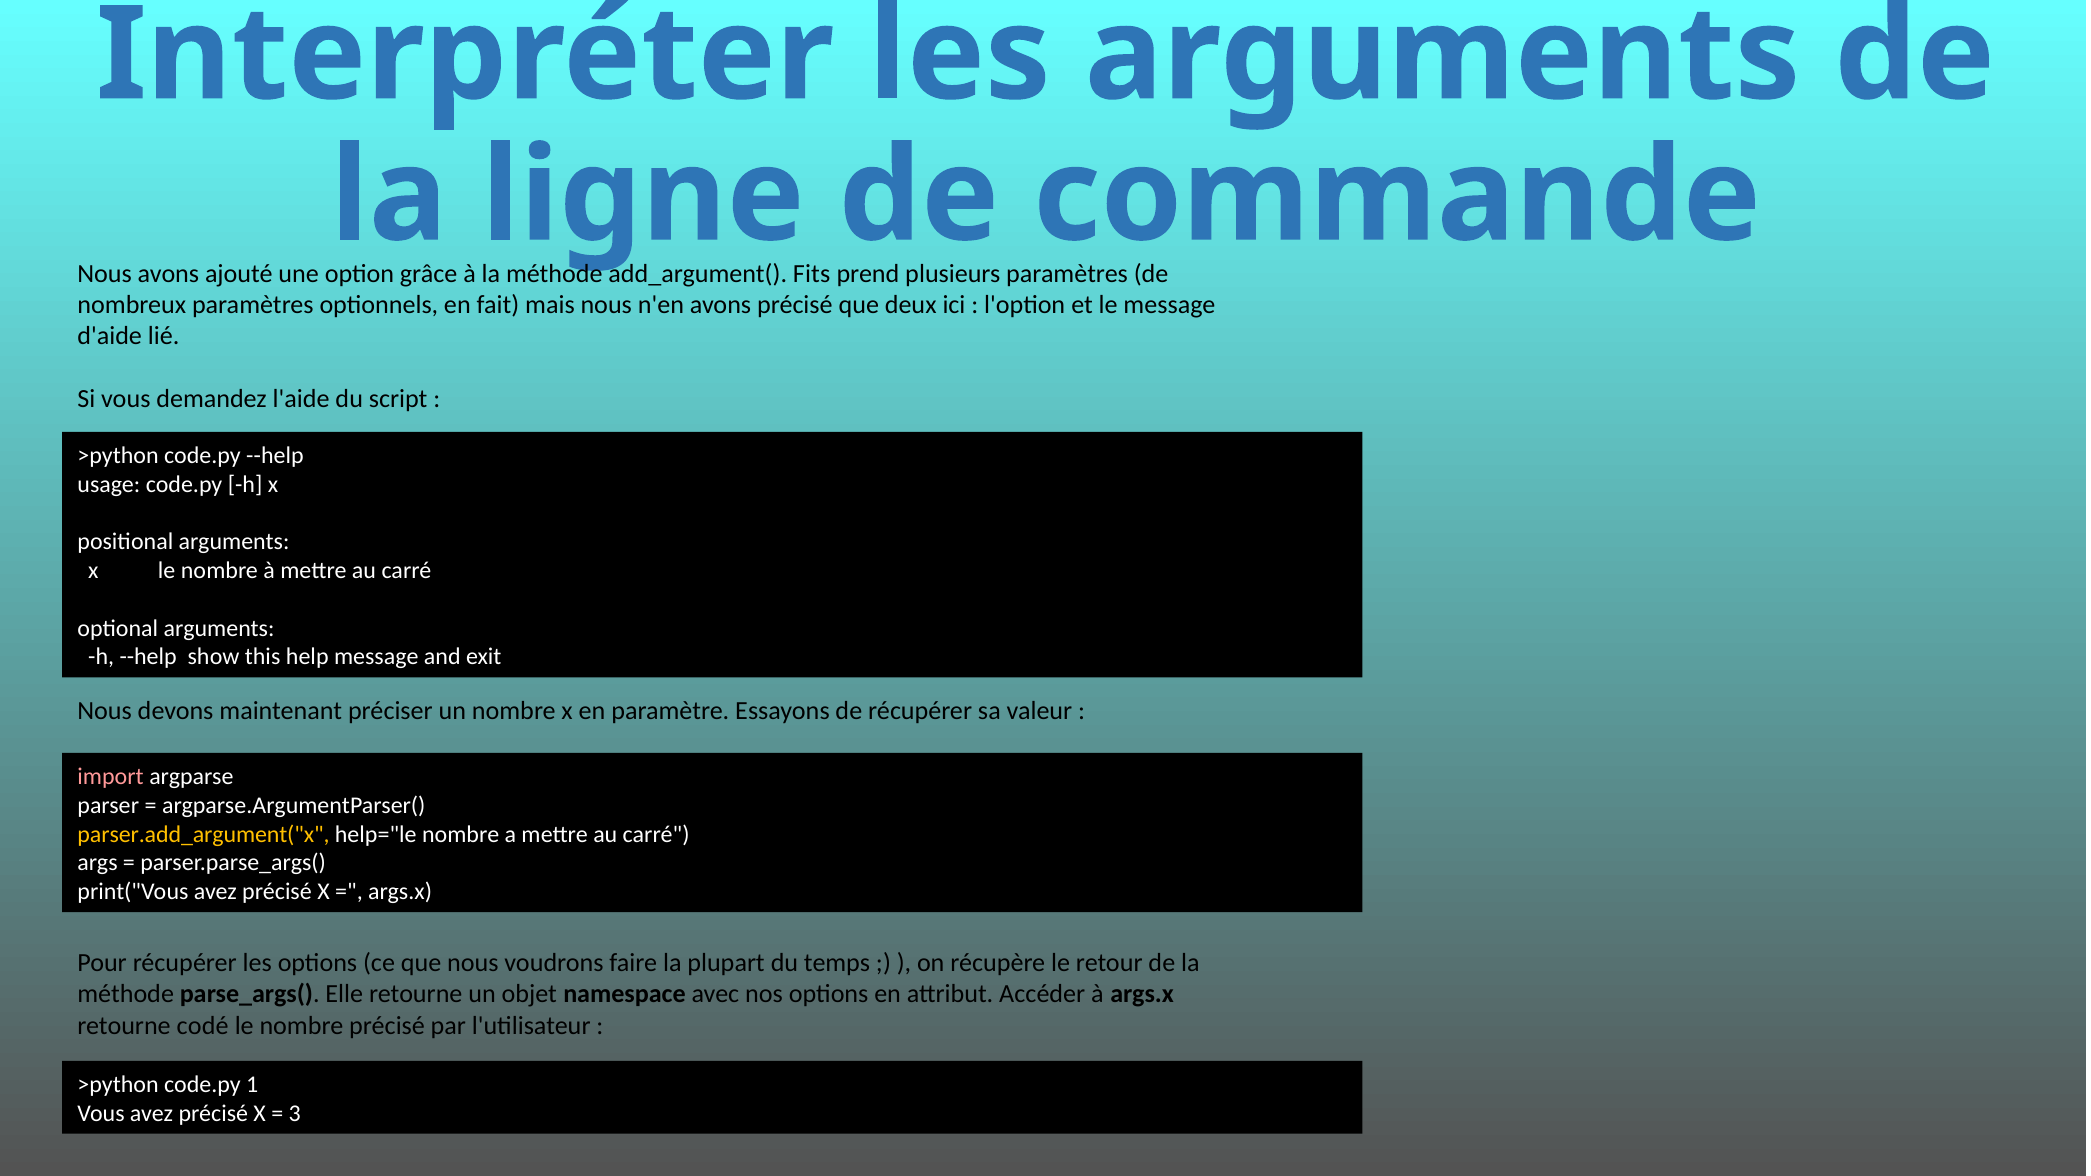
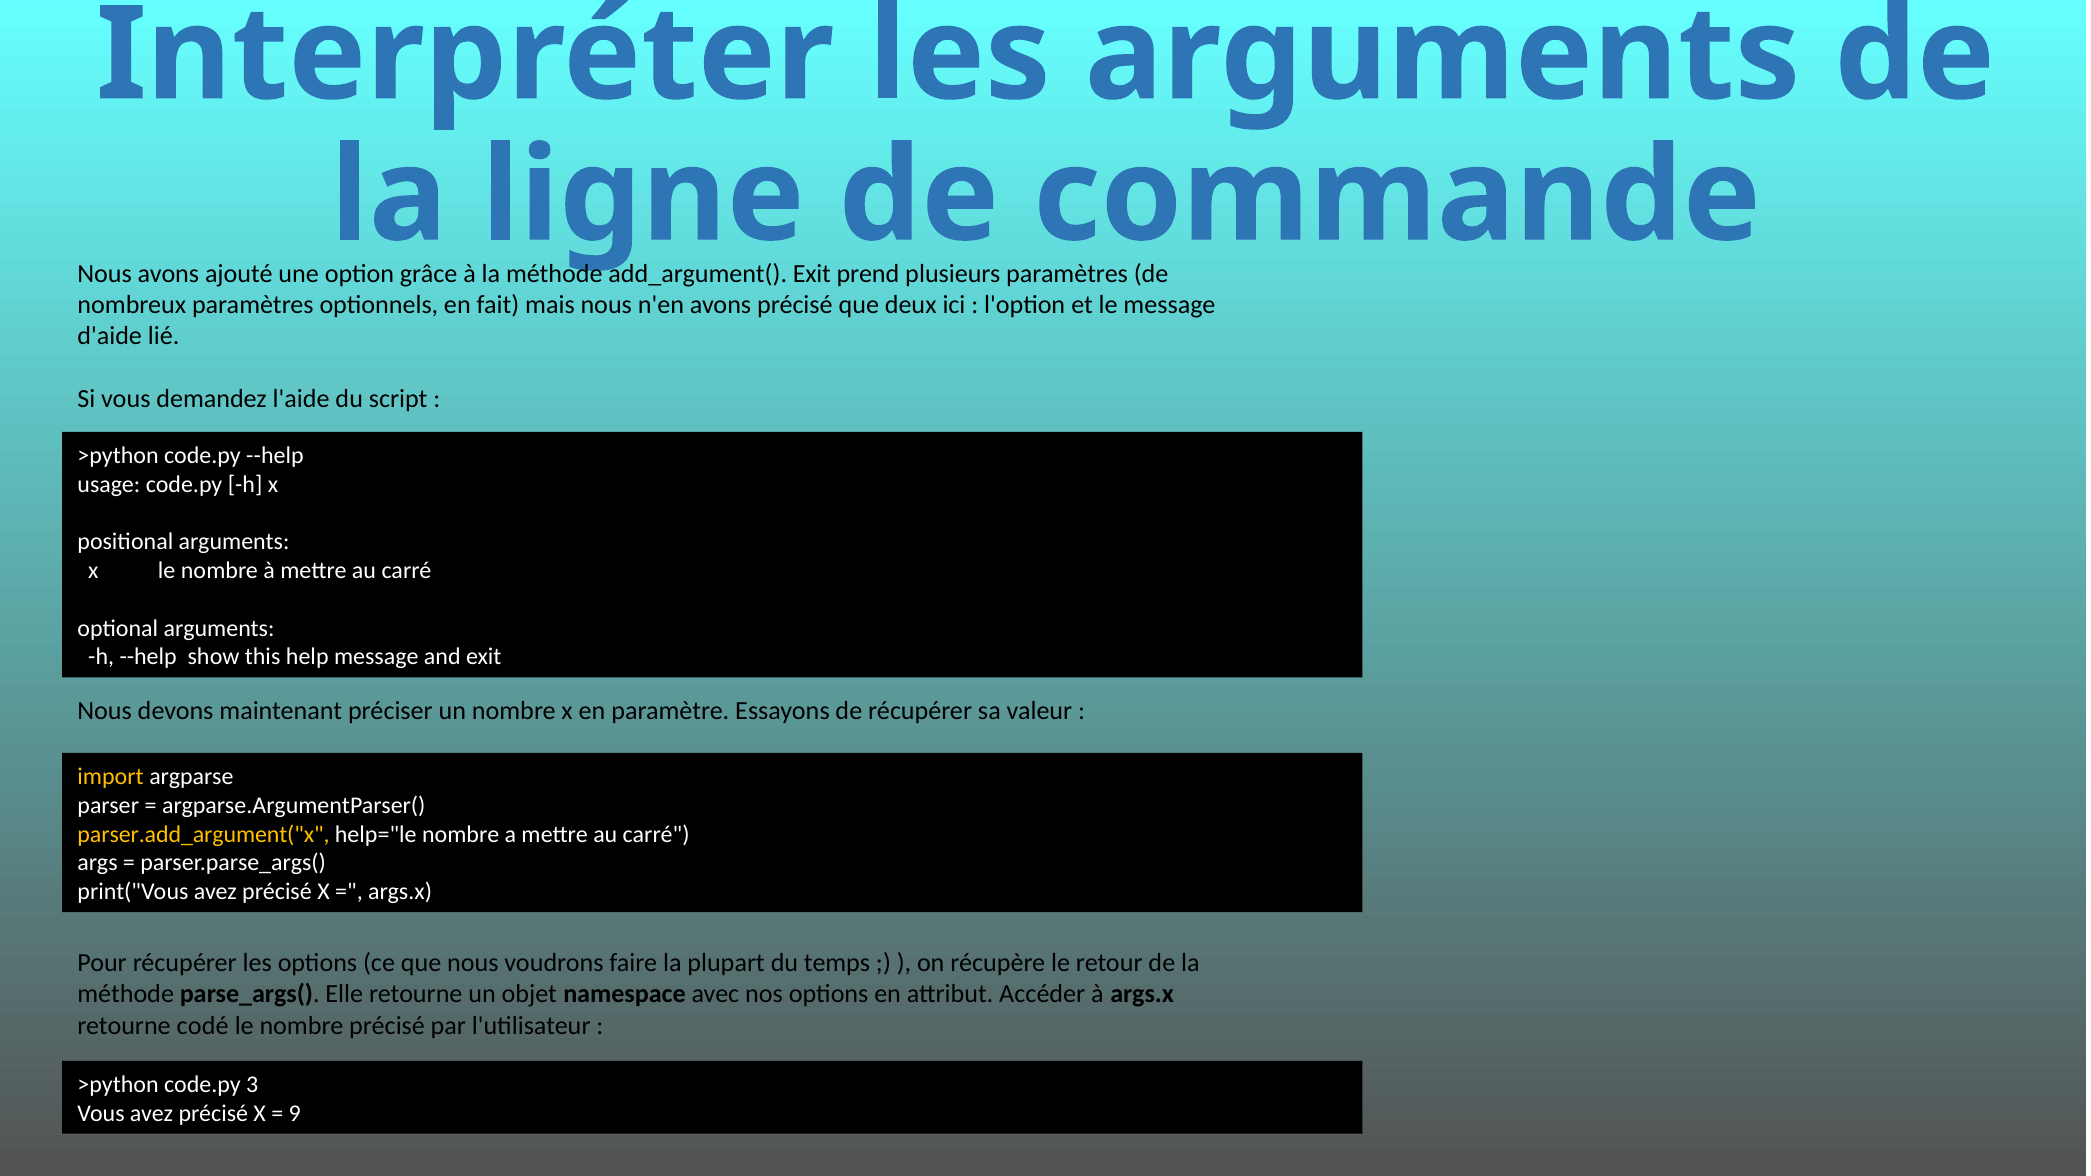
Fits at (812, 273): Fits -> Exit
import colour: pink -> yellow
1: 1 -> 3
3: 3 -> 9
